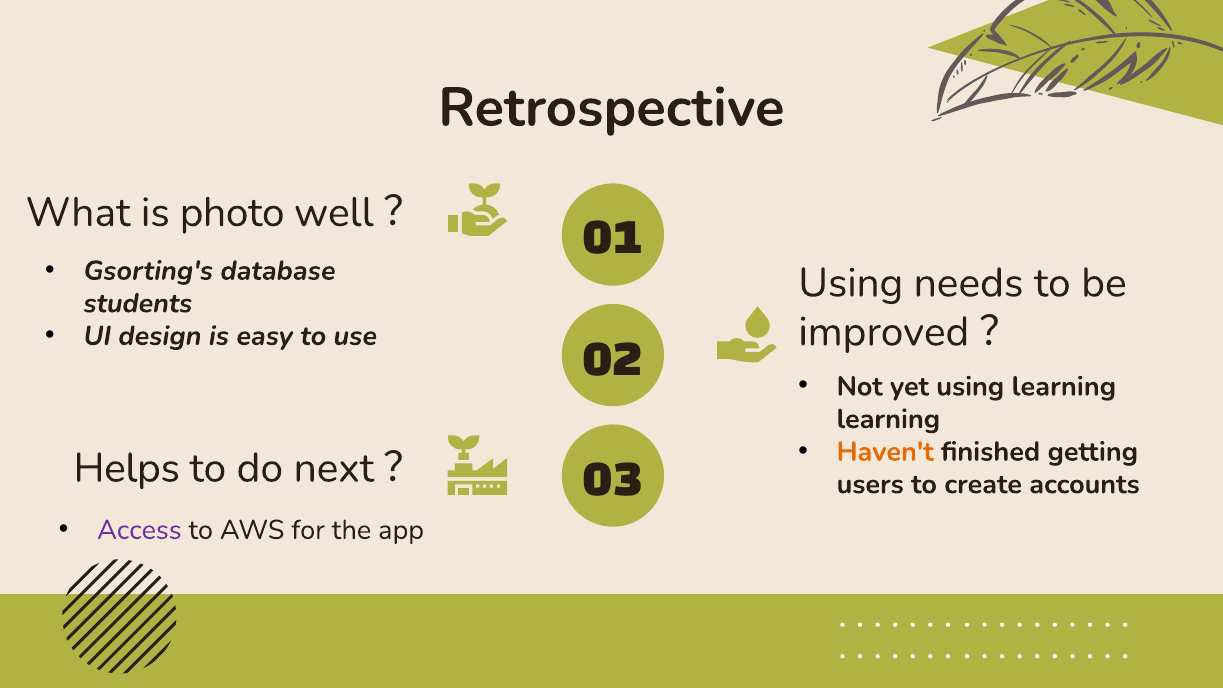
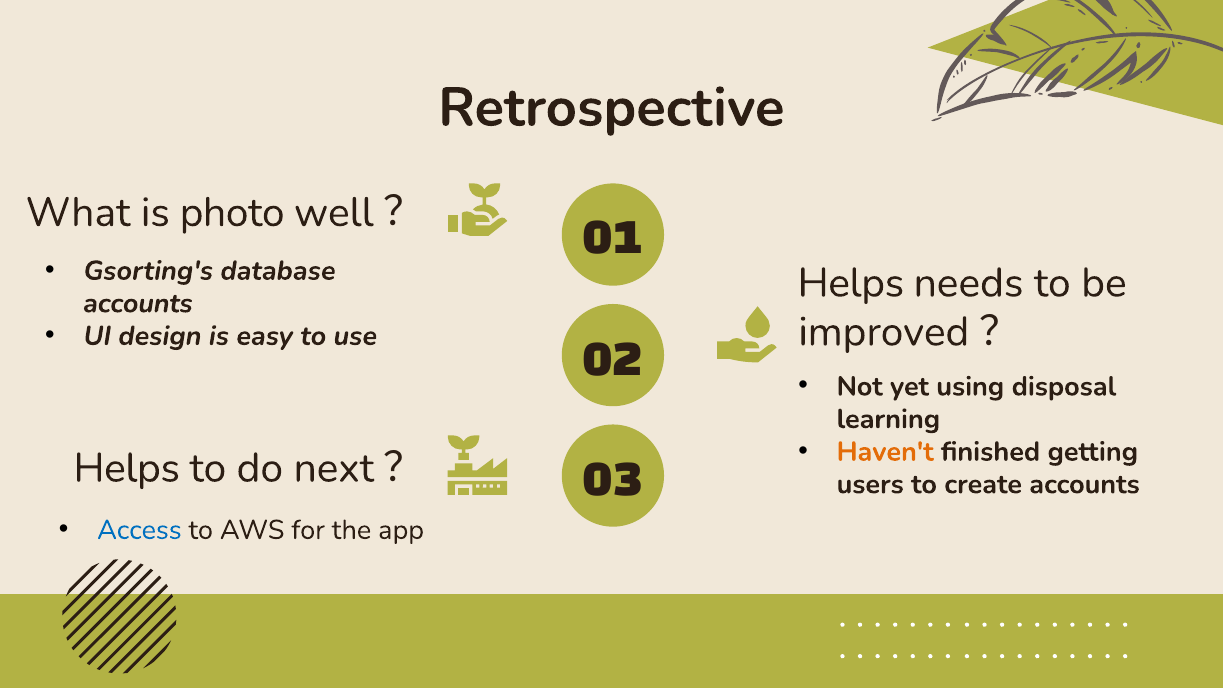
Using at (851, 283): Using -> Helps
students at (138, 303): students -> accounts
using learning: learning -> disposal
Access colour: purple -> blue
